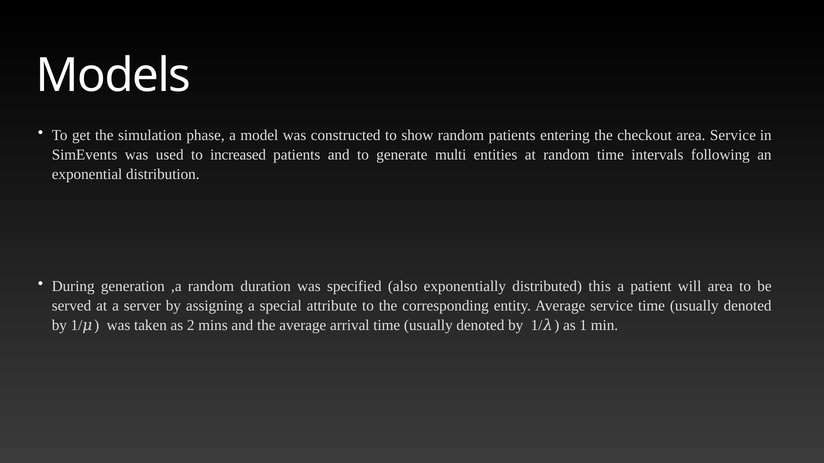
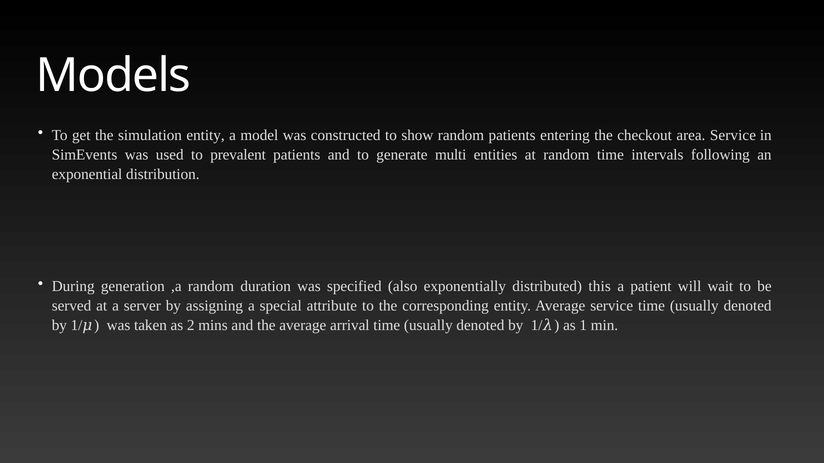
simulation phase: phase -> entity
increased: increased -> prevalent
will area: area -> wait
